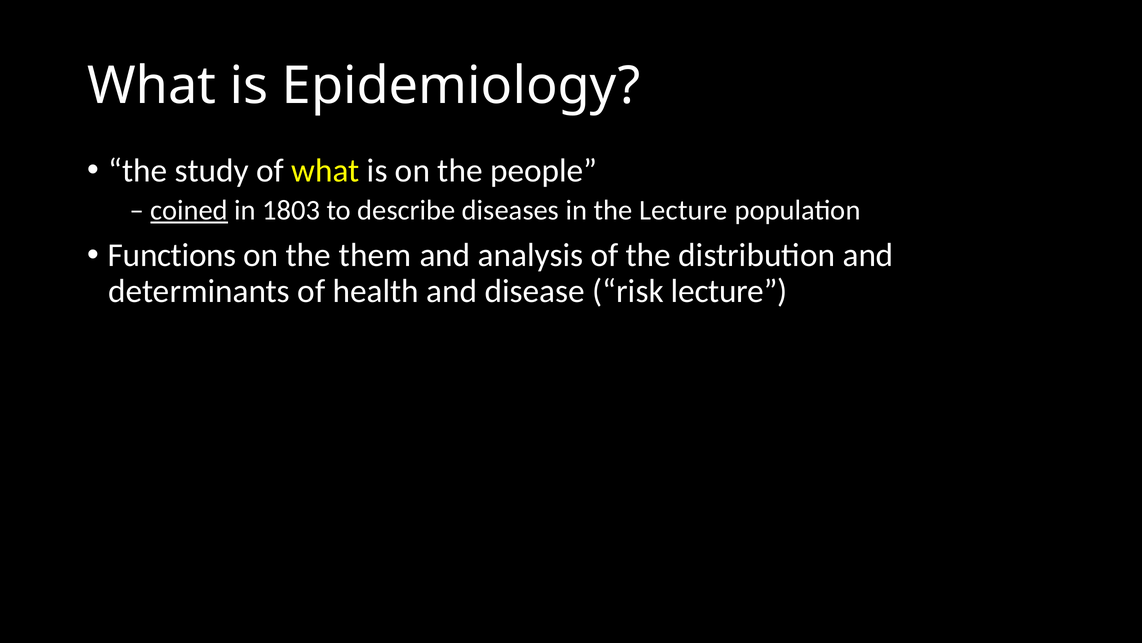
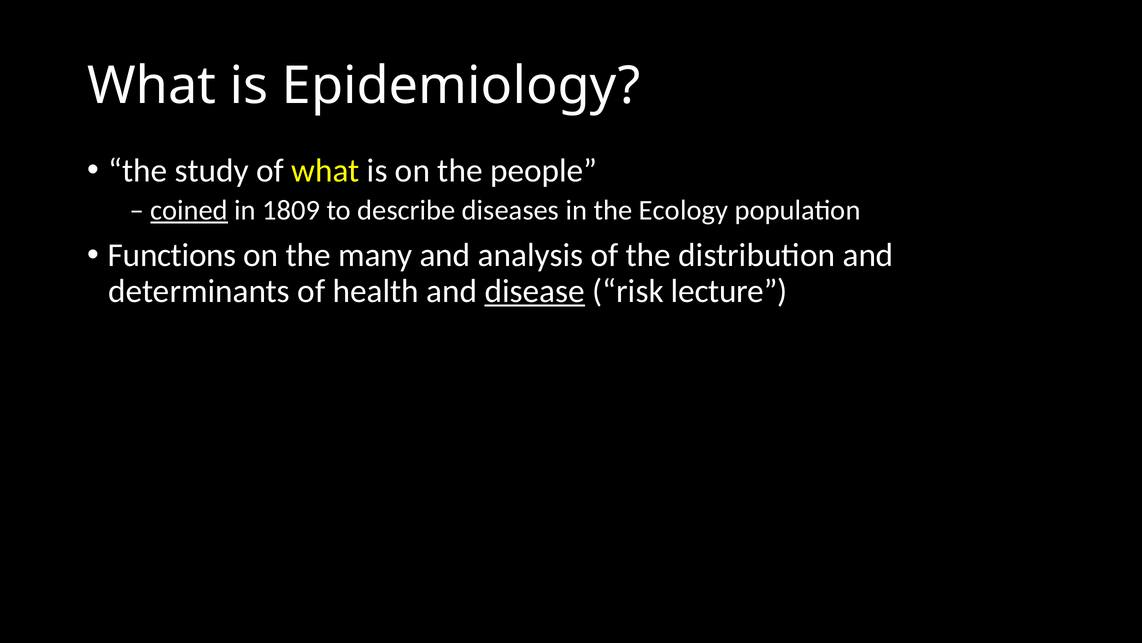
1803: 1803 -> 1809
the Lecture: Lecture -> Ecology
them: them -> many
disease underline: none -> present
